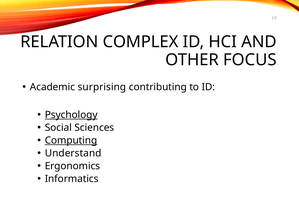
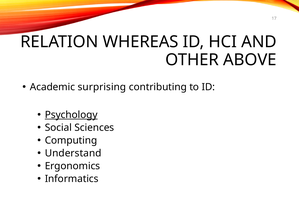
COMPLEX: COMPLEX -> WHEREAS
FOCUS: FOCUS -> ABOVE
Computing underline: present -> none
